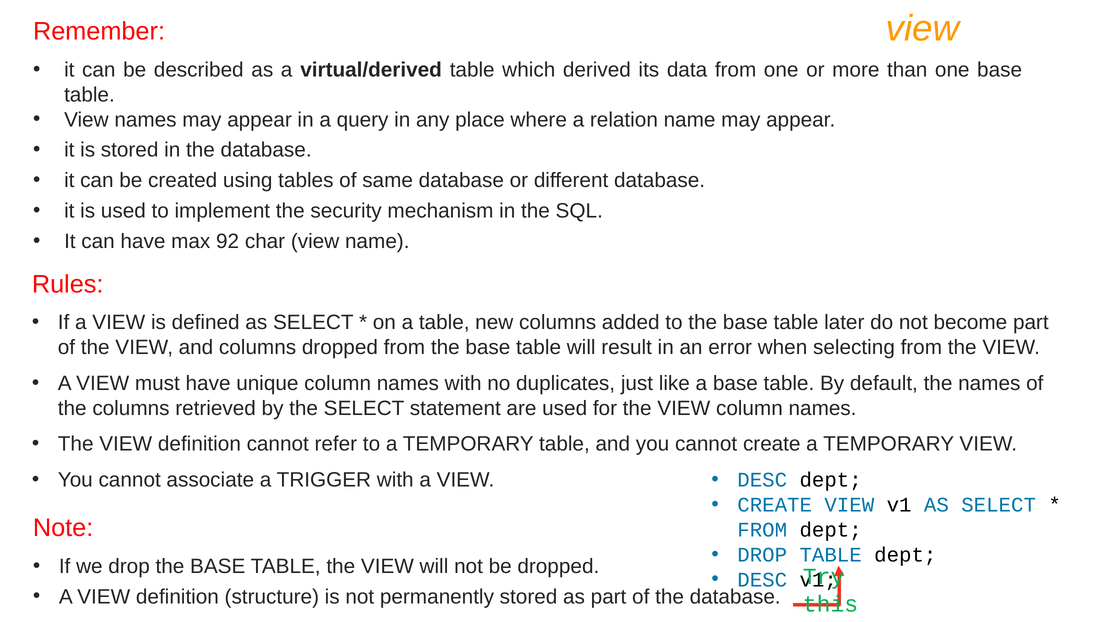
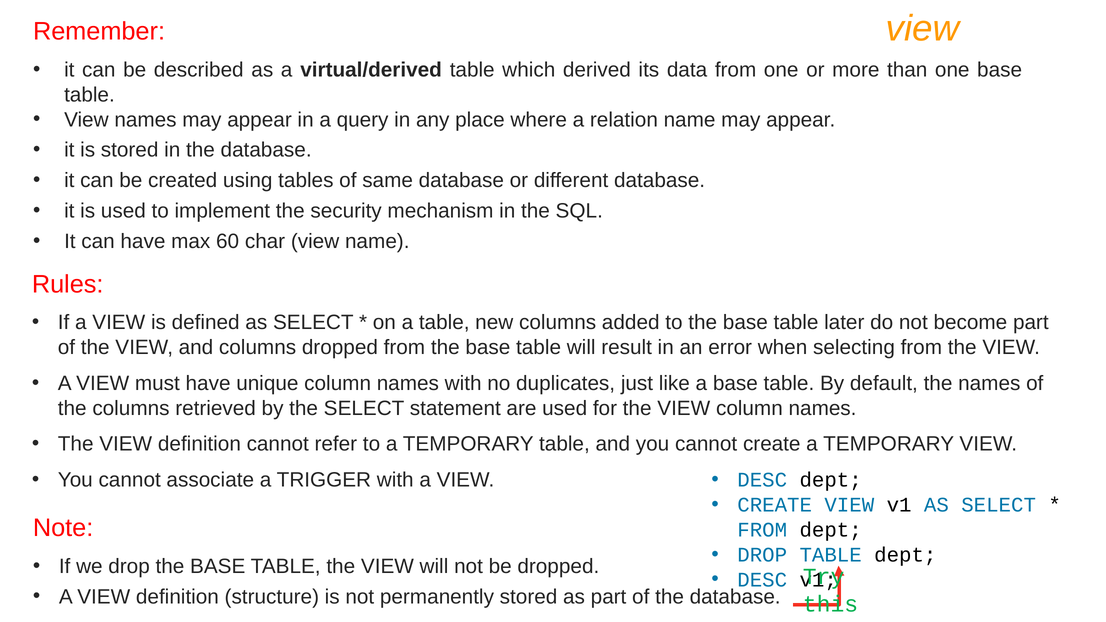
92: 92 -> 60
